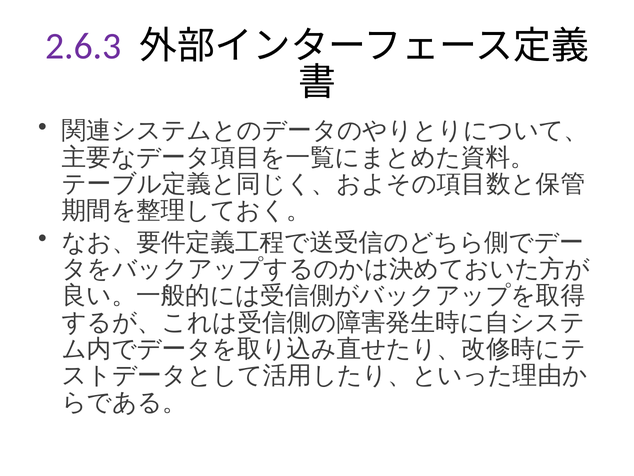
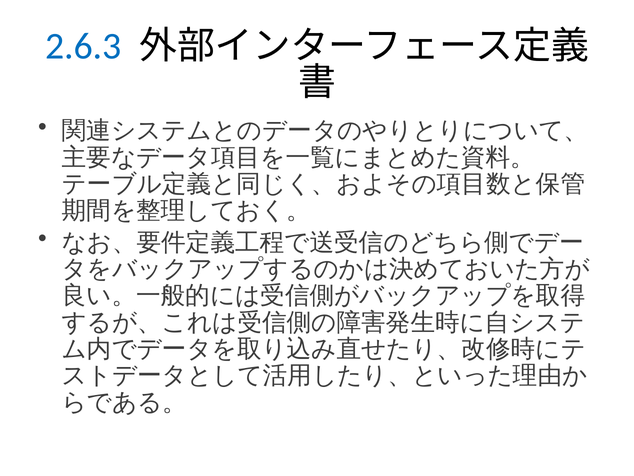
2.6.3 colour: purple -> blue
